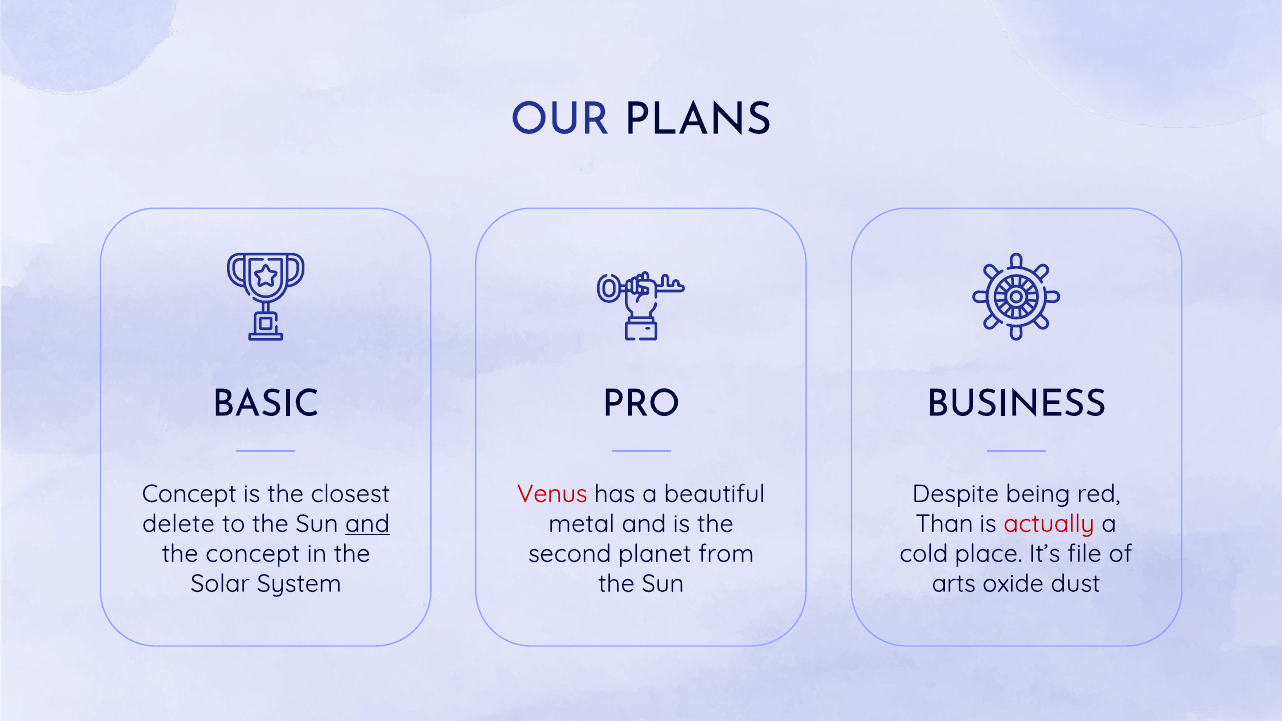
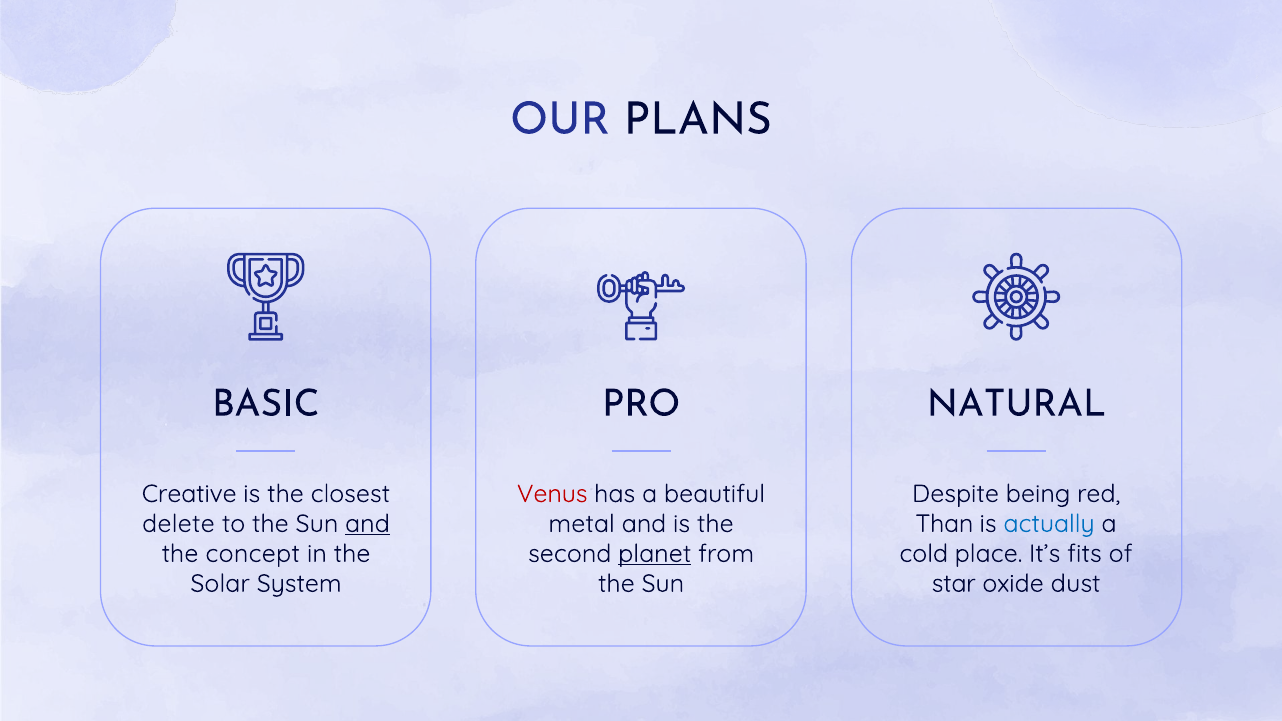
BUSINESS: BUSINESS -> NATURAL
Concept at (189, 494): Concept -> Creative
actually colour: red -> blue
file: file -> fits
planet underline: none -> present
arts: arts -> star
